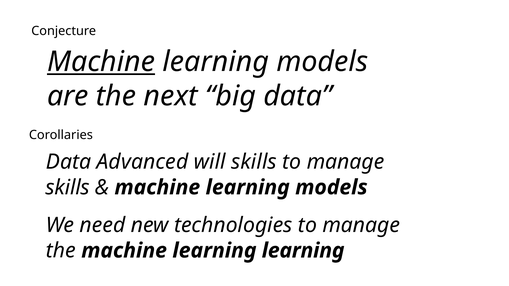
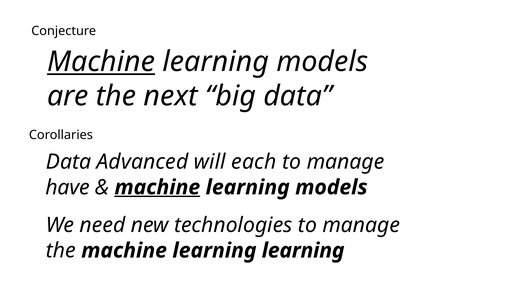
will skills: skills -> each
skills at (68, 188): skills -> have
machine at (157, 188) underline: none -> present
